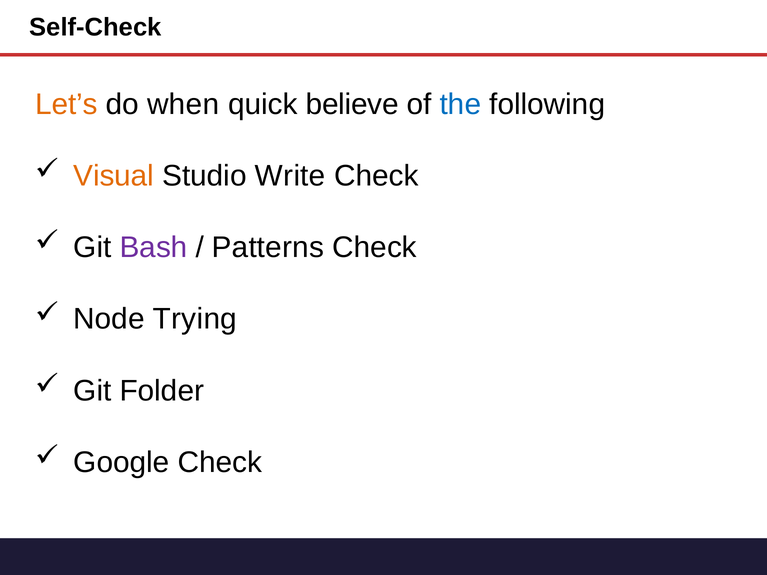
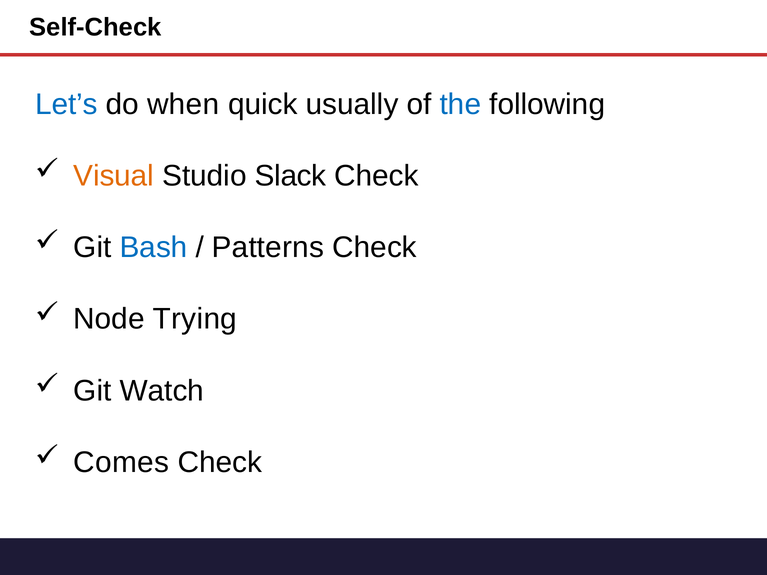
Let’s colour: orange -> blue
believe: believe -> usually
Write: Write -> Slack
Bash colour: purple -> blue
Folder: Folder -> Watch
Google: Google -> Comes
